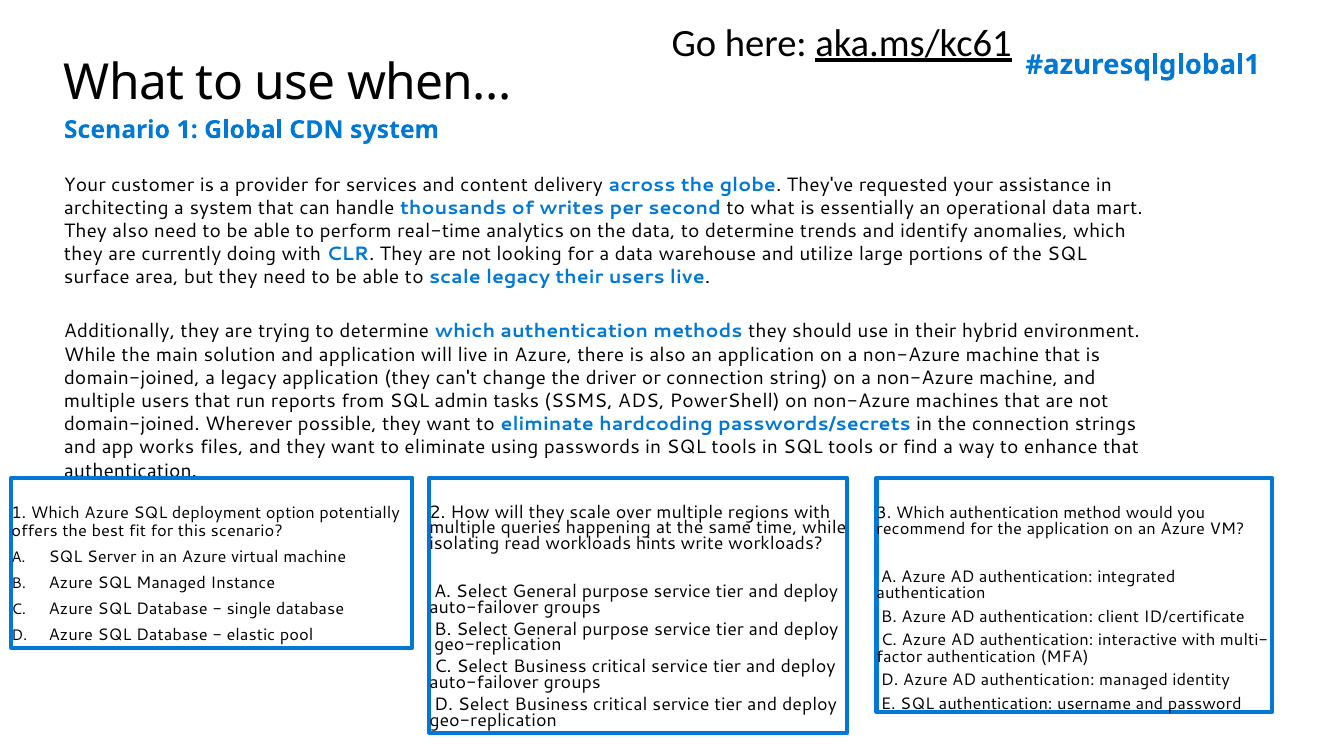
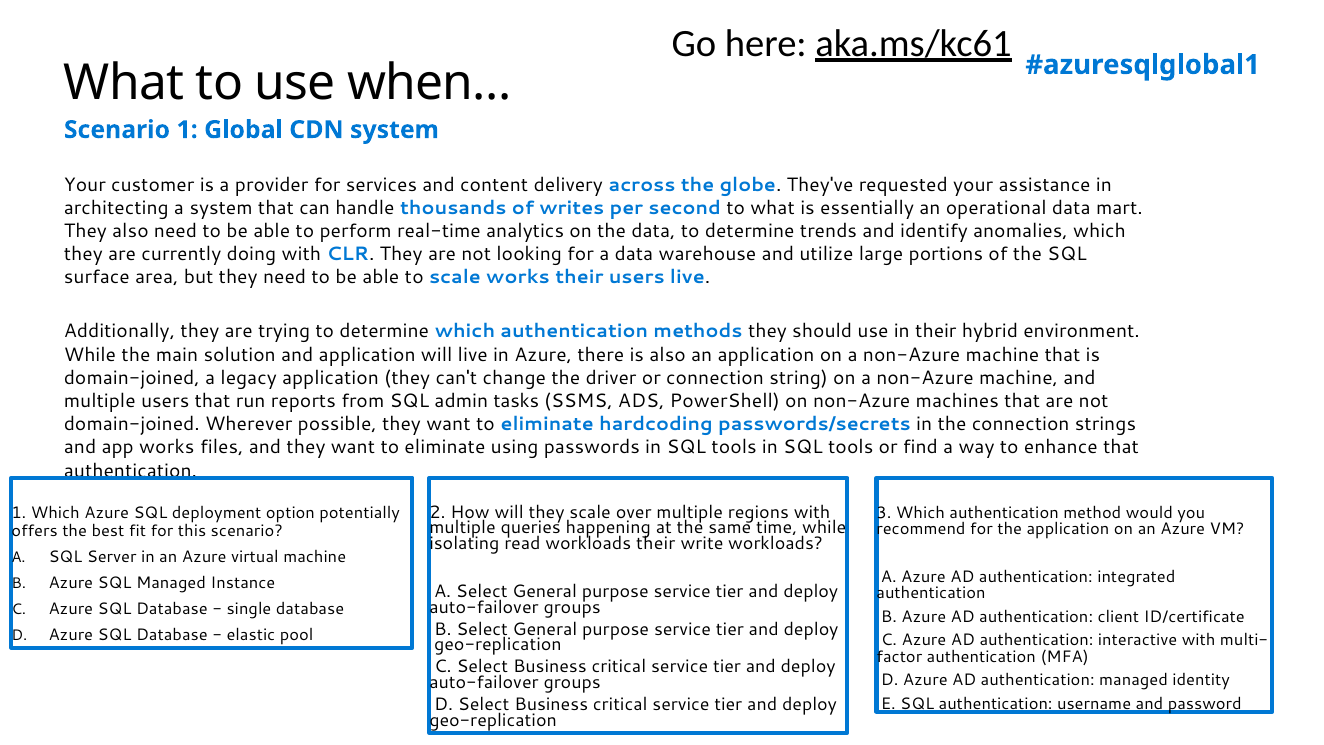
scale legacy: legacy -> works
workloads hints: hints -> their
